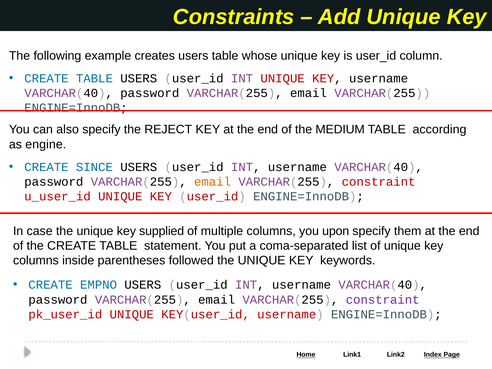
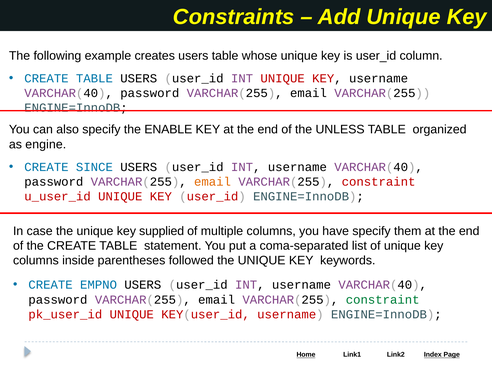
REJECT: REJECT -> ENABLE
MEDIUM: MEDIUM -> UNLESS
according: according -> organized
upon: upon -> have
constraint at (383, 300) colour: purple -> green
